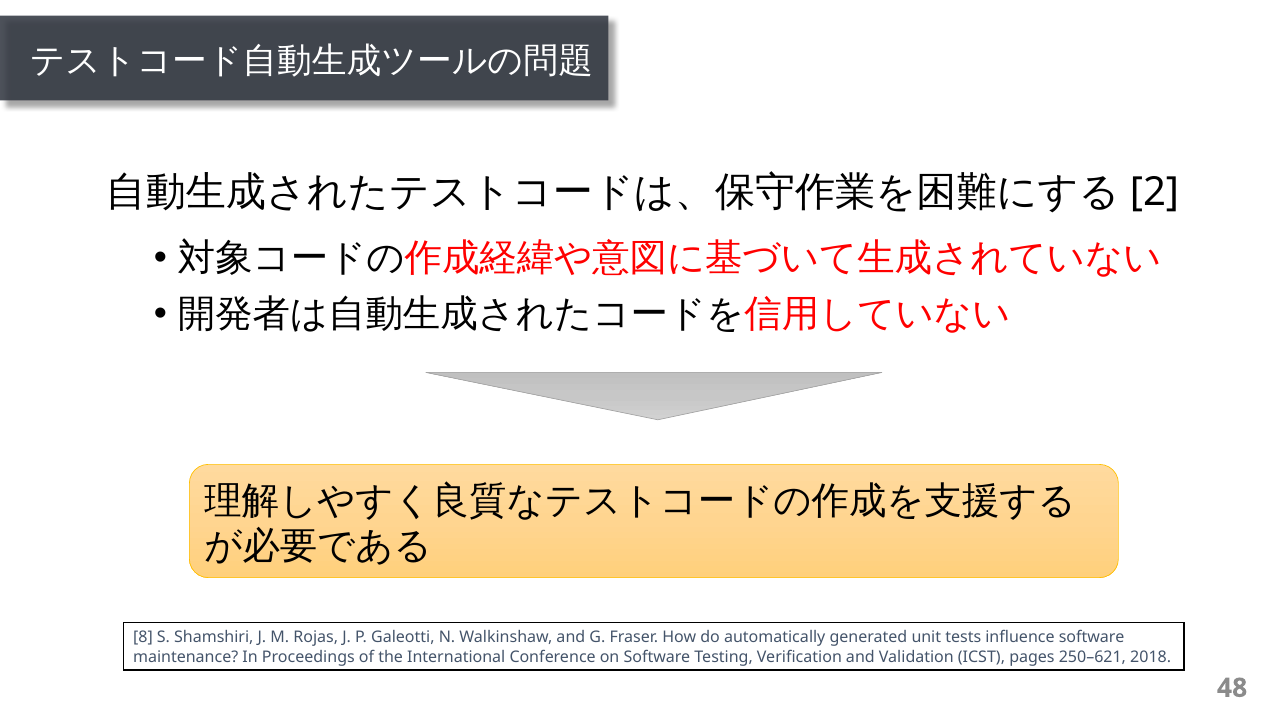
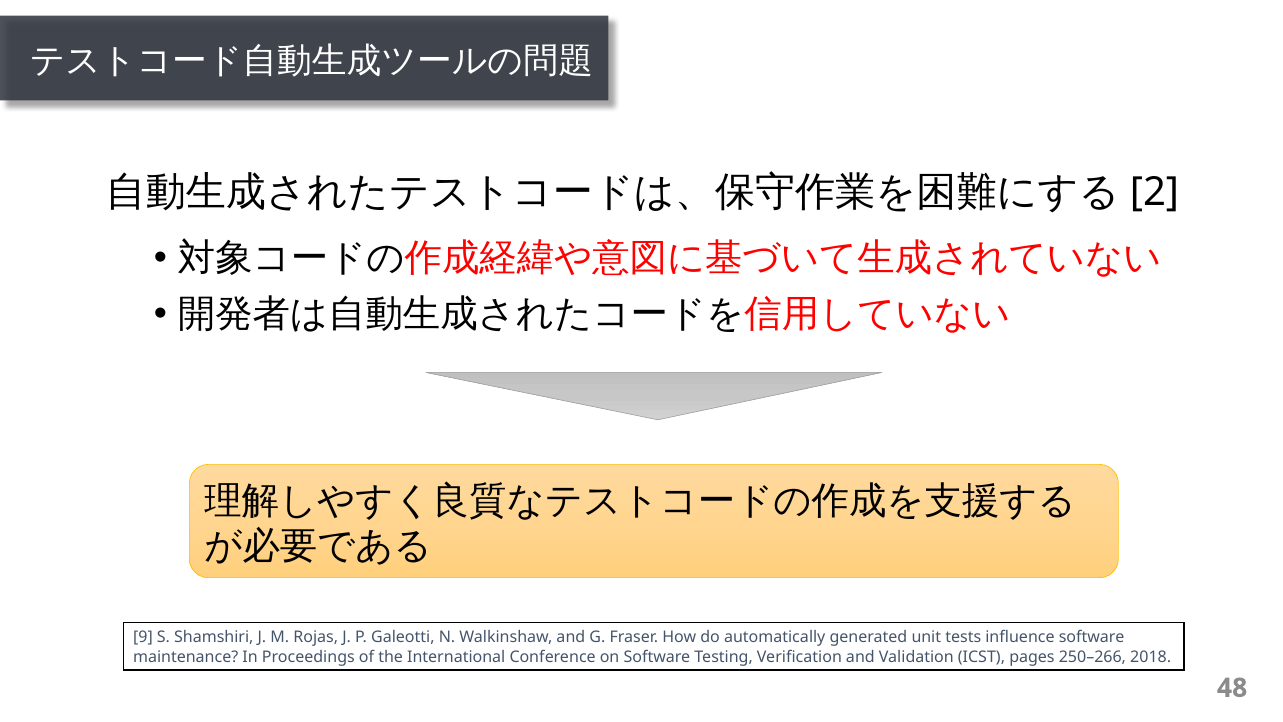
8: 8 -> 9
250–621: 250–621 -> 250–266
